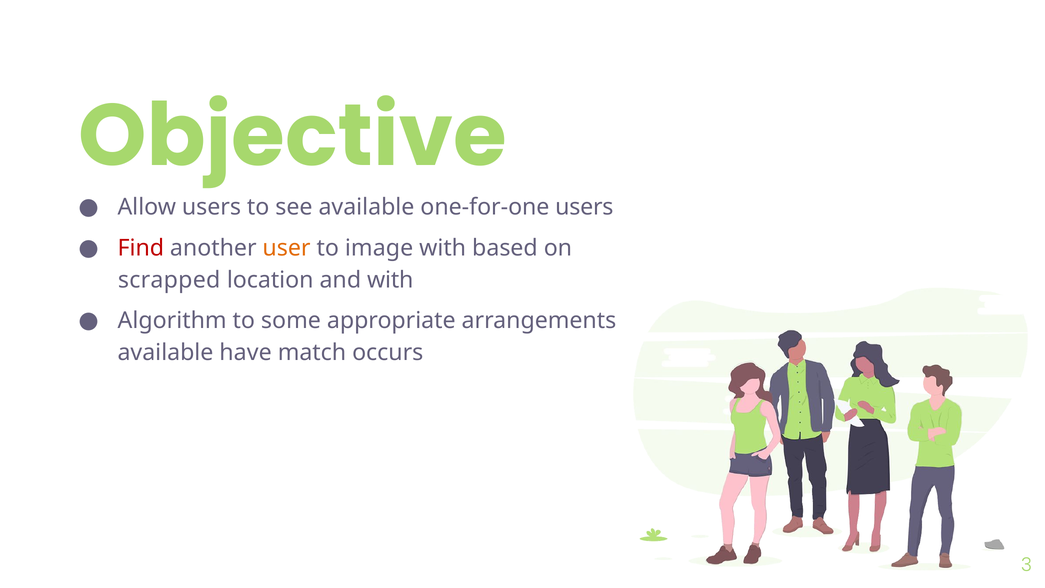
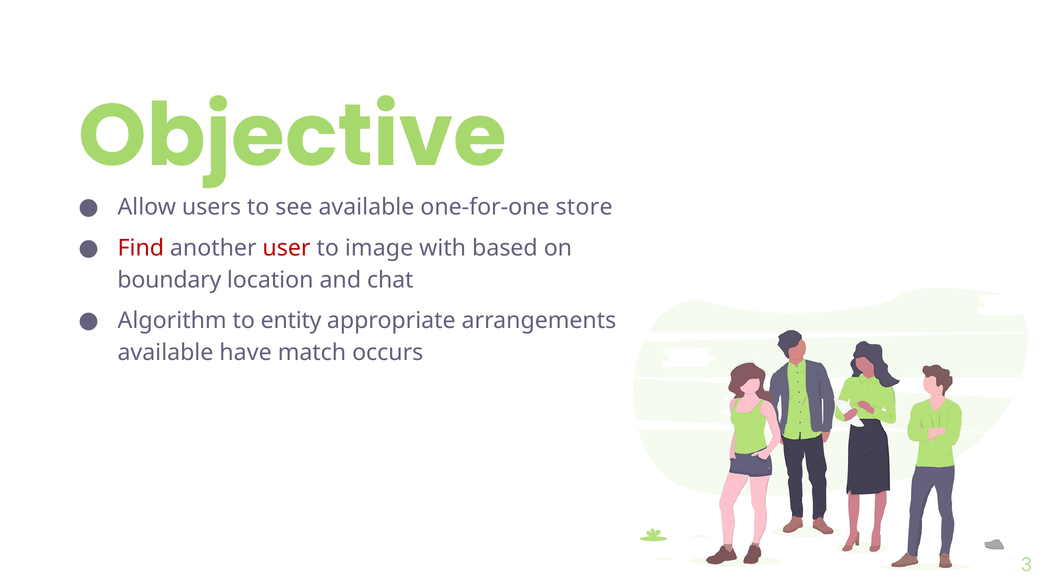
users at (584, 207): users -> store
user colour: orange -> red
scrapped: scrapped -> boundary
and with: with -> chat
some: some -> entity
